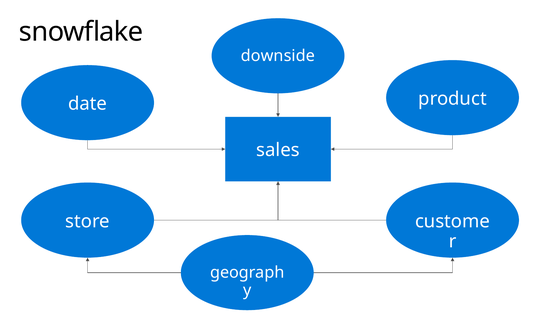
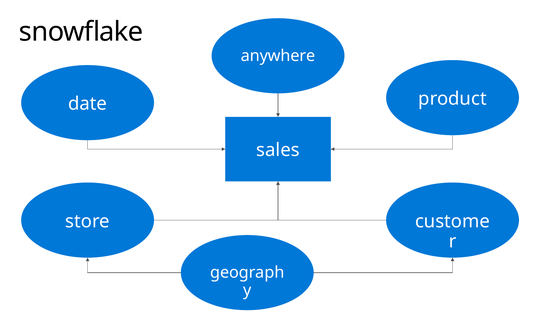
downside: downside -> anywhere
